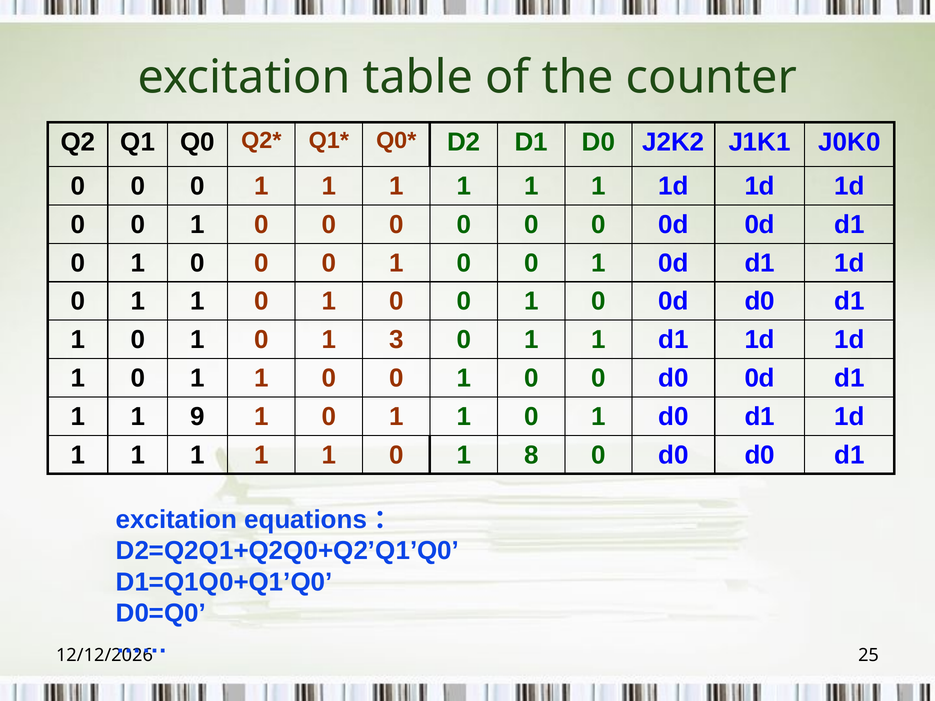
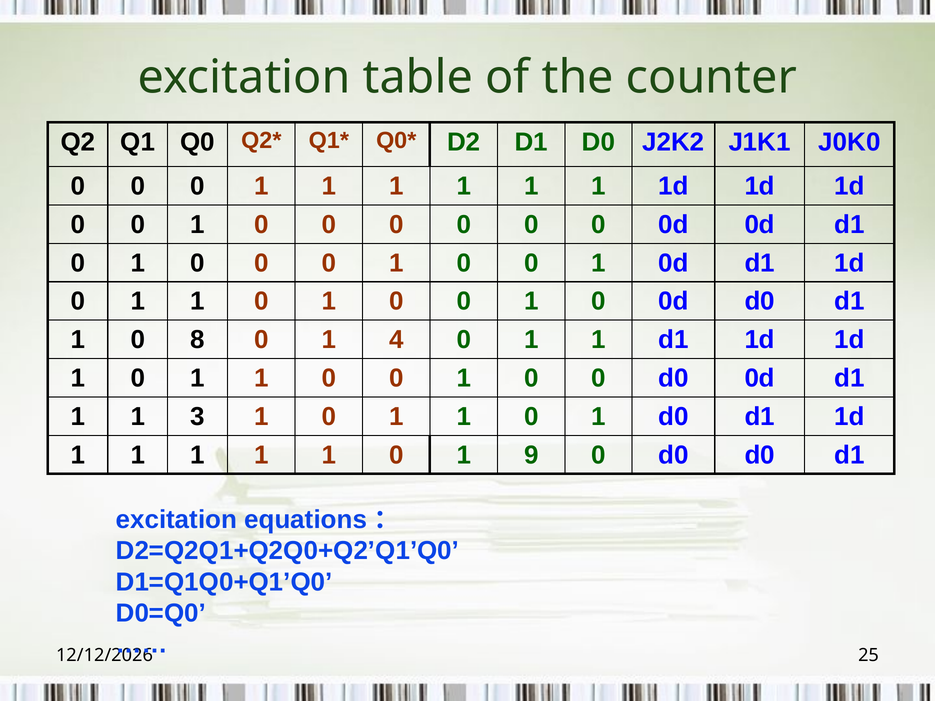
1 at (198, 340): 1 -> 8
3: 3 -> 4
9: 9 -> 3
8: 8 -> 9
